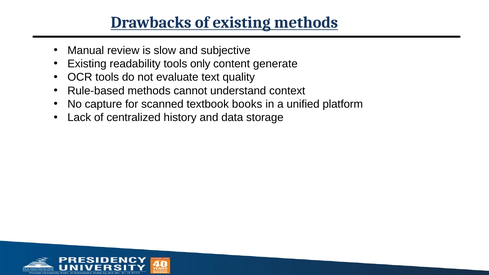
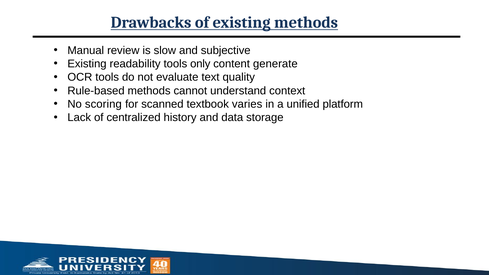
capture: capture -> scoring
books: books -> varies
